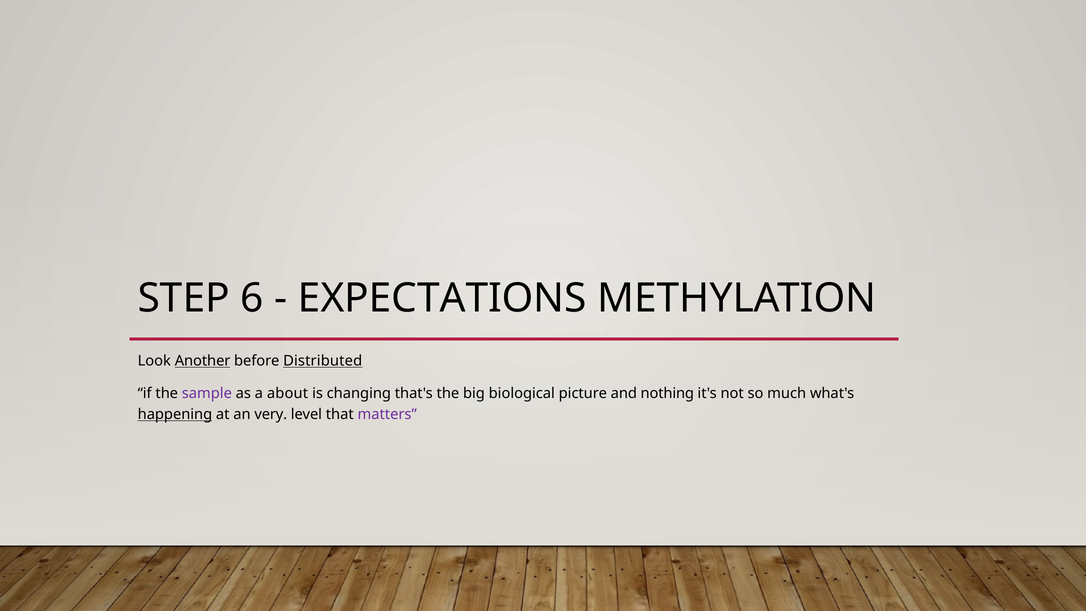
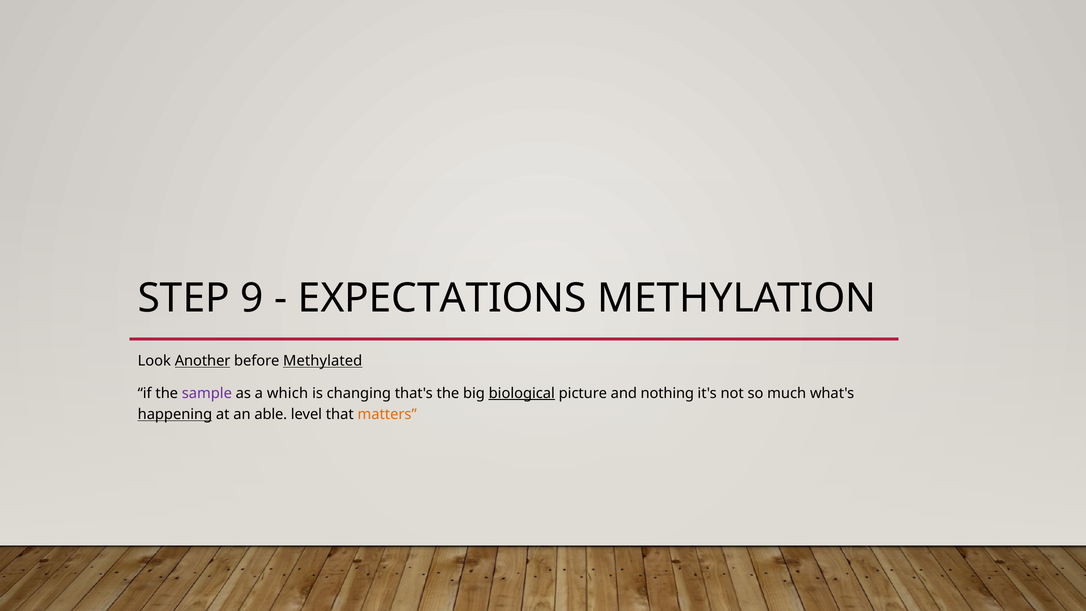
6: 6 -> 9
Distributed: Distributed -> Methylated
about: about -> which
biological underline: none -> present
very: very -> able
matters colour: purple -> orange
